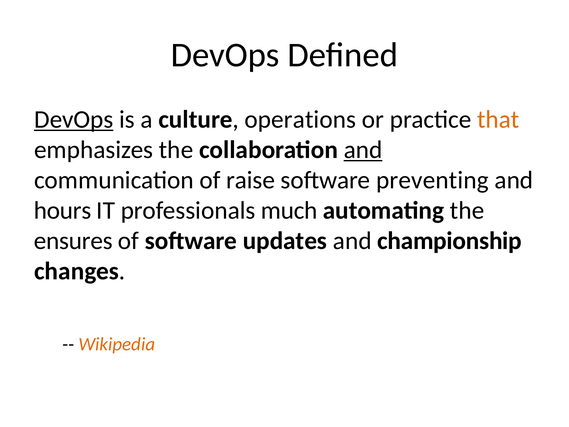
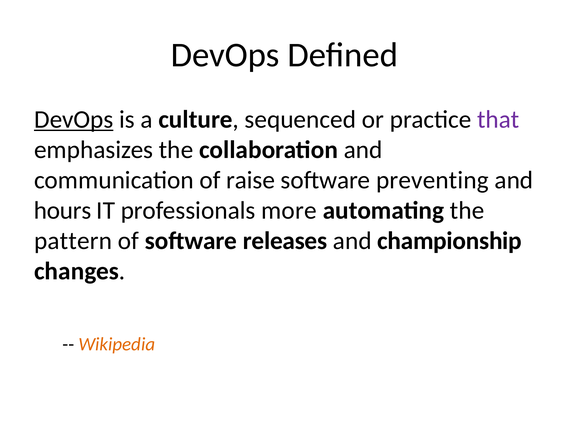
operations: operations -> sequenced
that colour: orange -> purple
and at (363, 150) underline: present -> none
much: much -> more
ensures: ensures -> pattern
updates: updates -> releases
